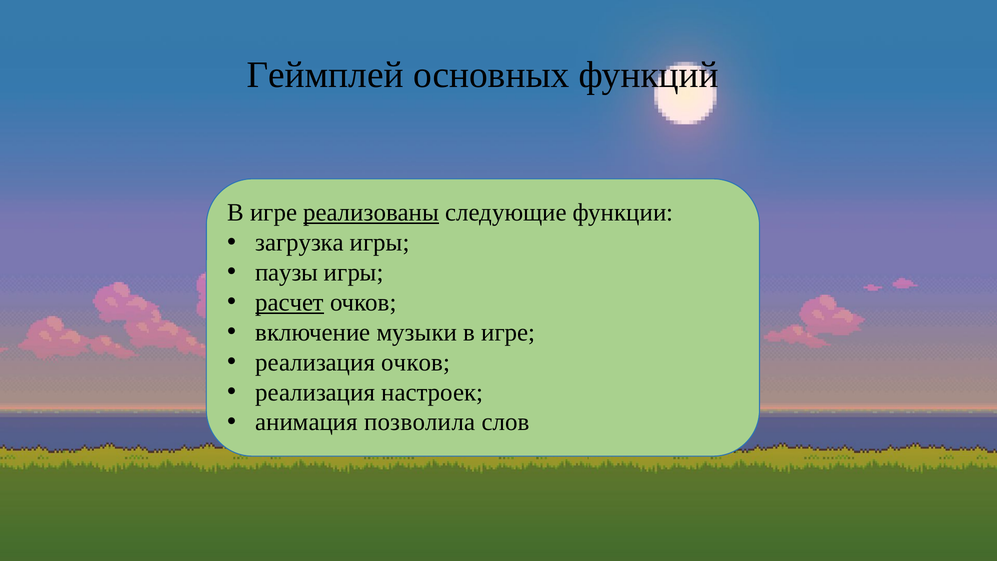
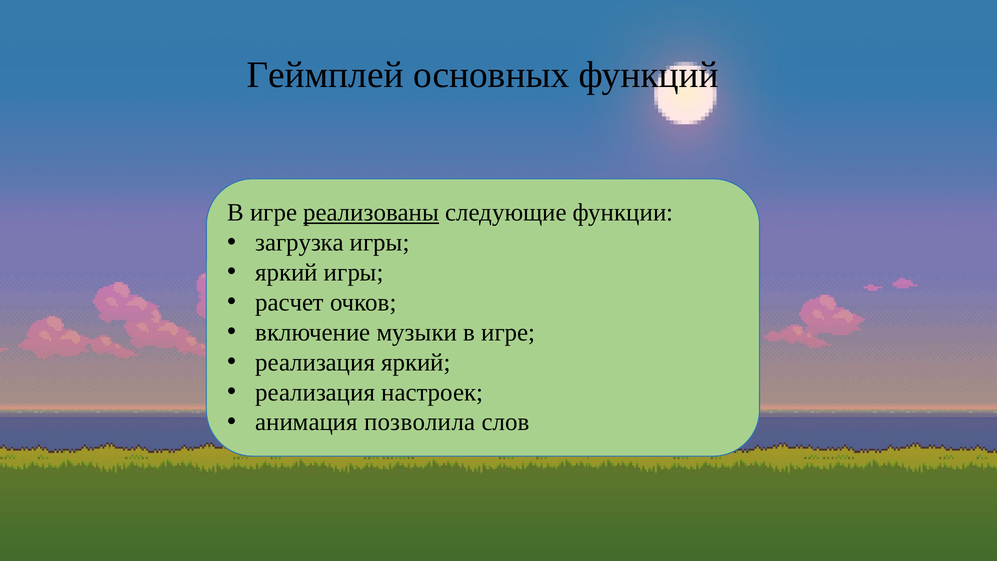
паузы at (287, 272): паузы -> яркий
расчет underline: present -> none
реализация очков: очков -> яркий
